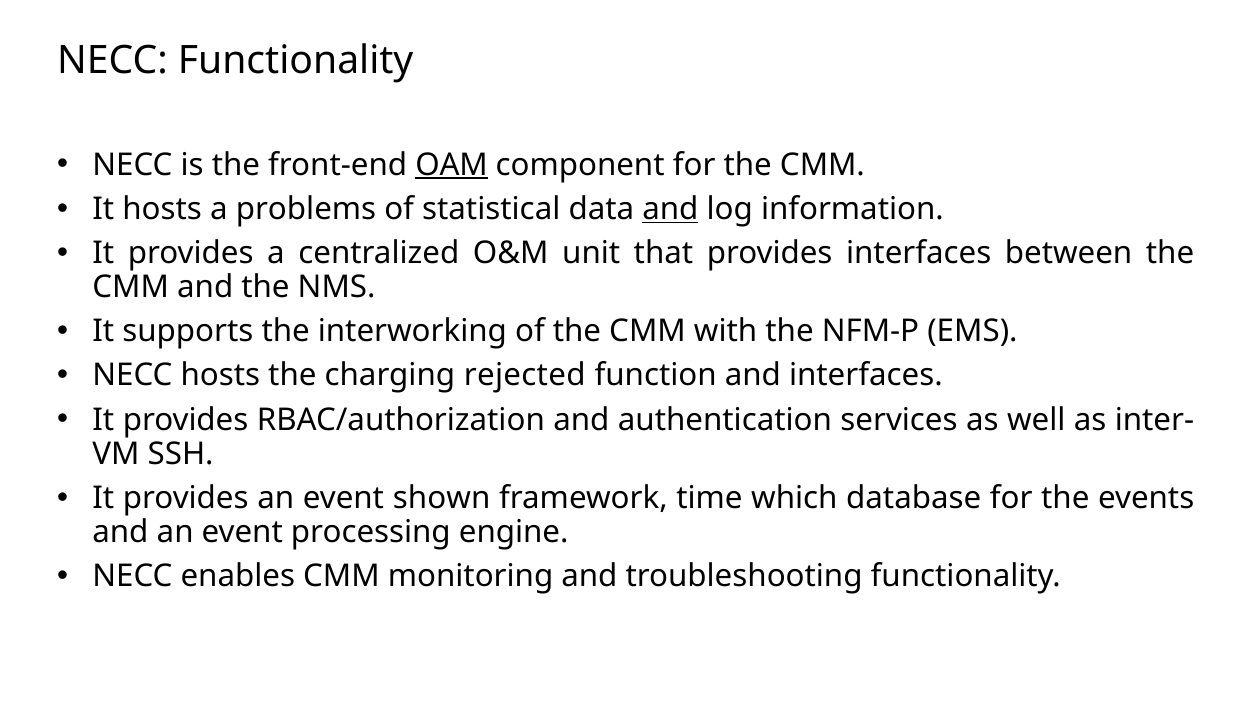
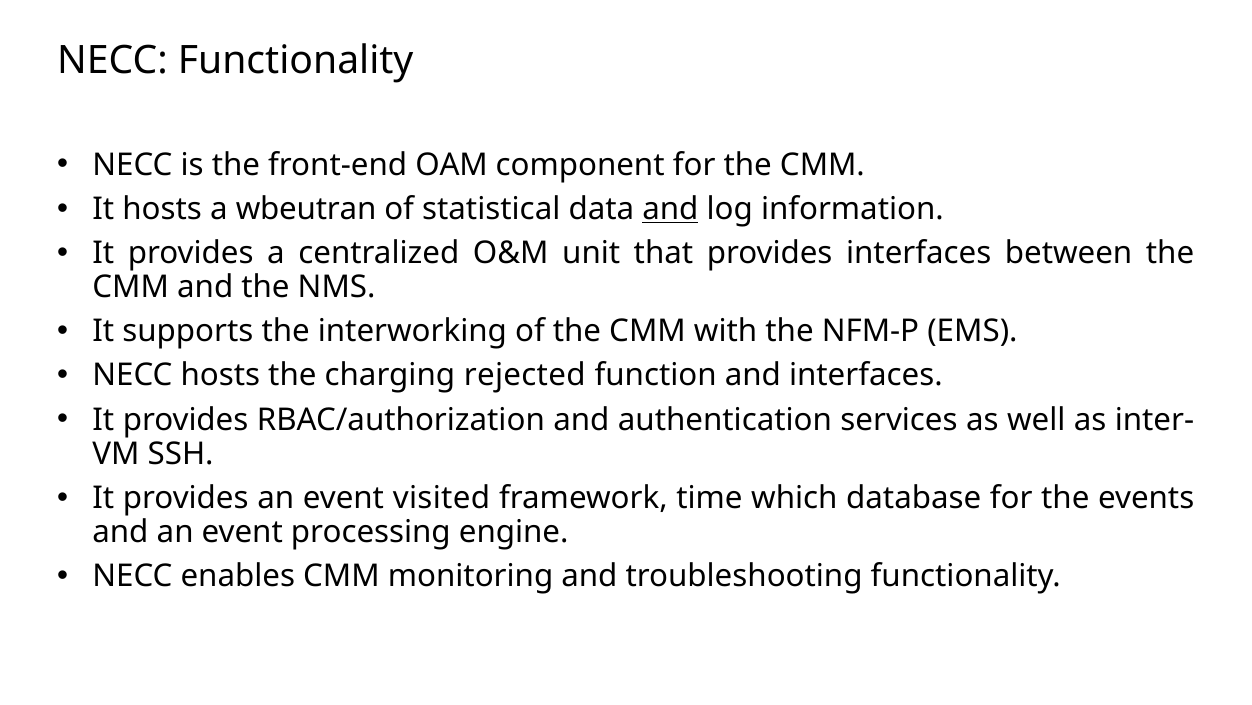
OAM underline: present -> none
problems: problems -> wbeutran
shown: shown -> visited
